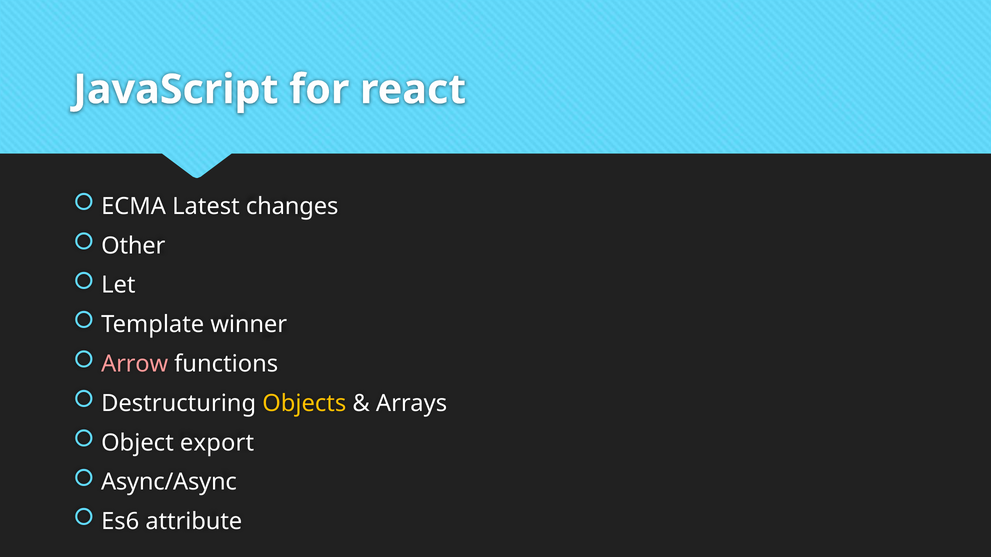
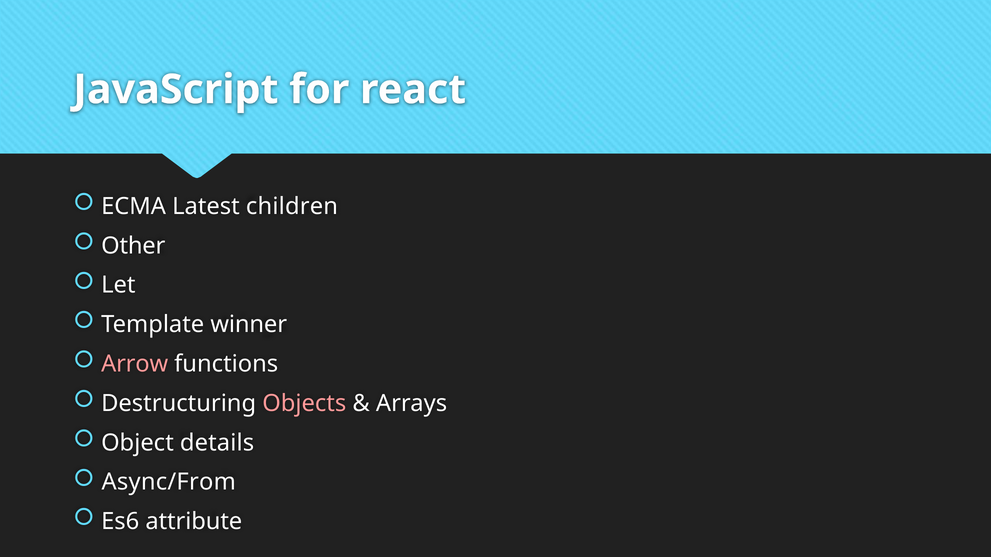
changes: changes -> children
Objects colour: yellow -> pink
export: export -> details
Async/Async: Async/Async -> Async/From
